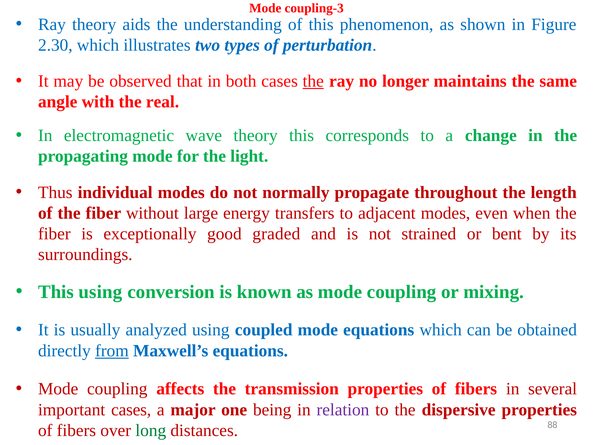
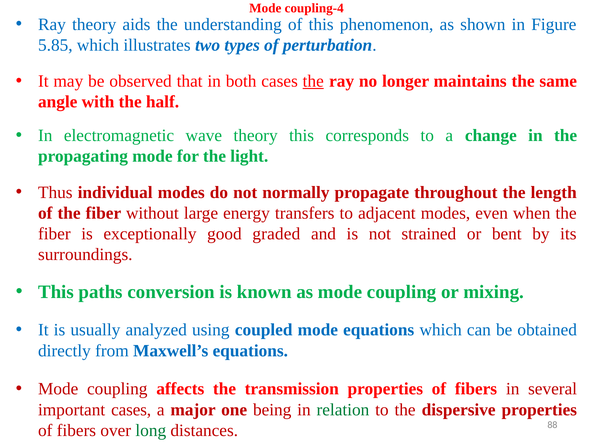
coupling-3: coupling-3 -> coupling-4
2.30: 2.30 -> 5.85
real: real -> half
This using: using -> paths
from underline: present -> none
relation colour: purple -> green
